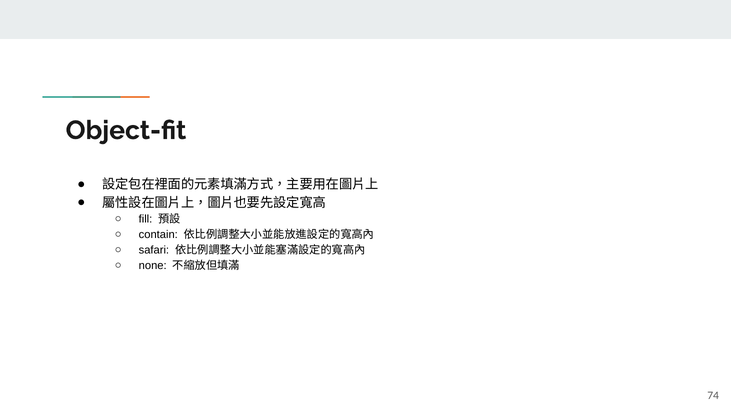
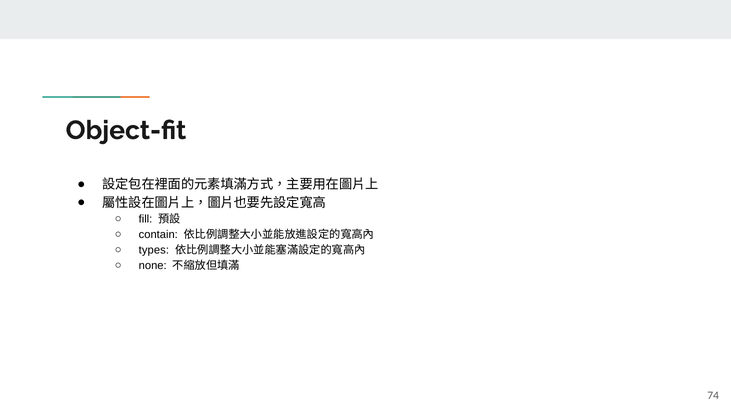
safari: safari -> types
